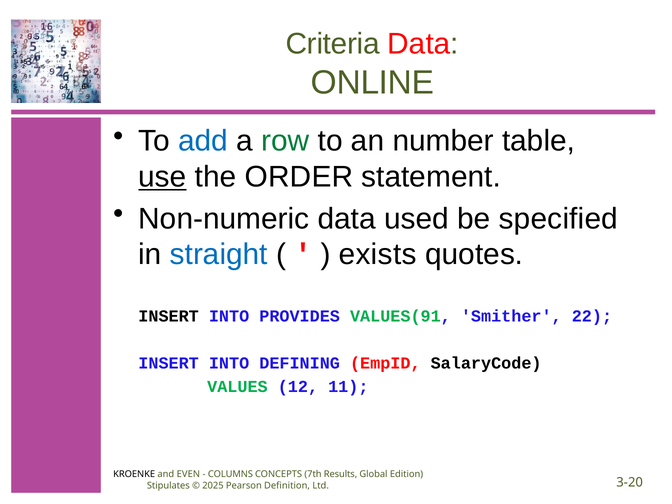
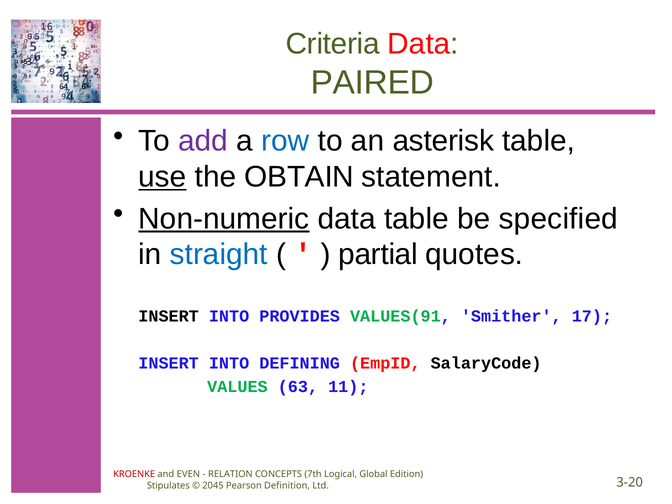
ONLINE: ONLINE -> PAIRED
add colour: blue -> purple
row colour: green -> blue
number: number -> asterisk
ORDER: ORDER -> OBTAIN
Non-numeric underline: none -> present
data used: used -> table
exists: exists -> partial
22: 22 -> 17
12: 12 -> 63
KROENKE colour: black -> red
COLUMNS: COLUMNS -> RELATION
Results: Results -> Logical
2025: 2025 -> 2045
